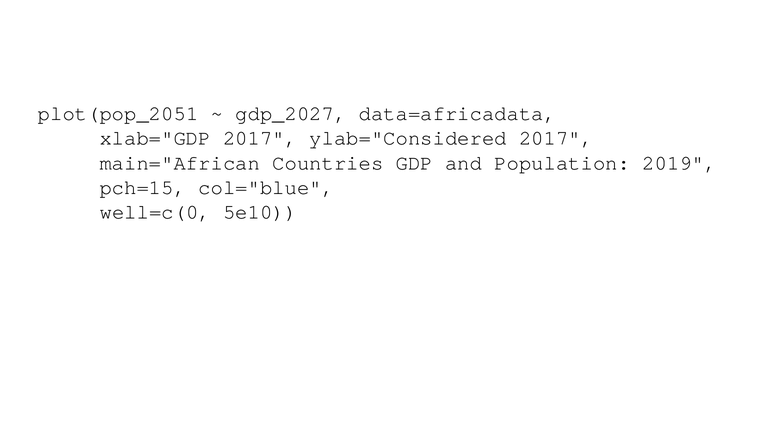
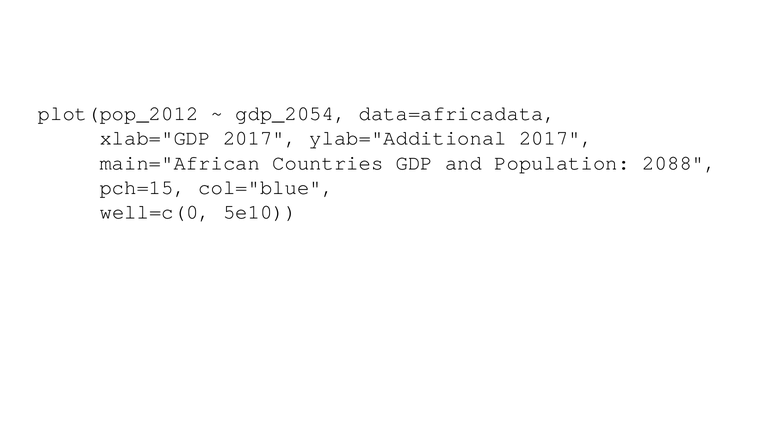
plot(pop_2051: plot(pop_2051 -> plot(pop_2012
gdp_2027: gdp_2027 -> gdp_2054
ylab="Considered: ylab="Considered -> ylab="Additional
2019: 2019 -> 2088
